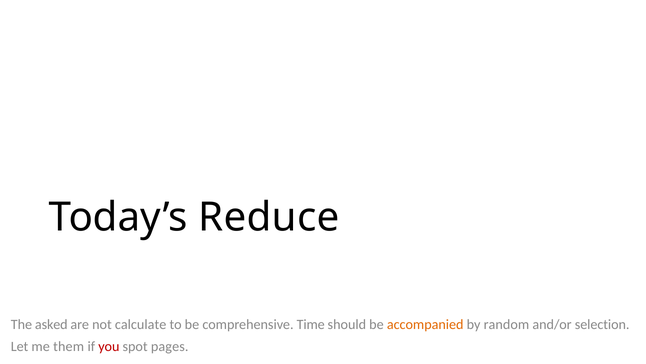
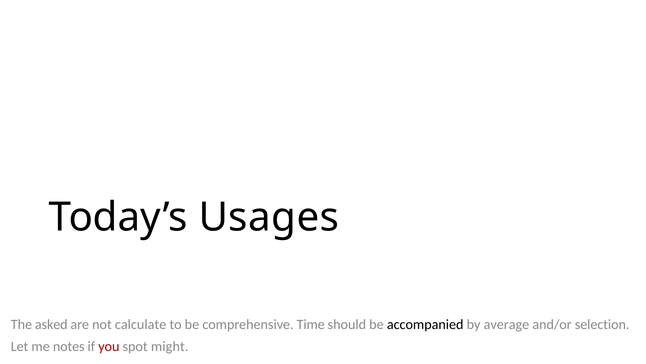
Reduce: Reduce -> Usages
accompanied colour: orange -> black
random: random -> average
them: them -> notes
pages: pages -> might
